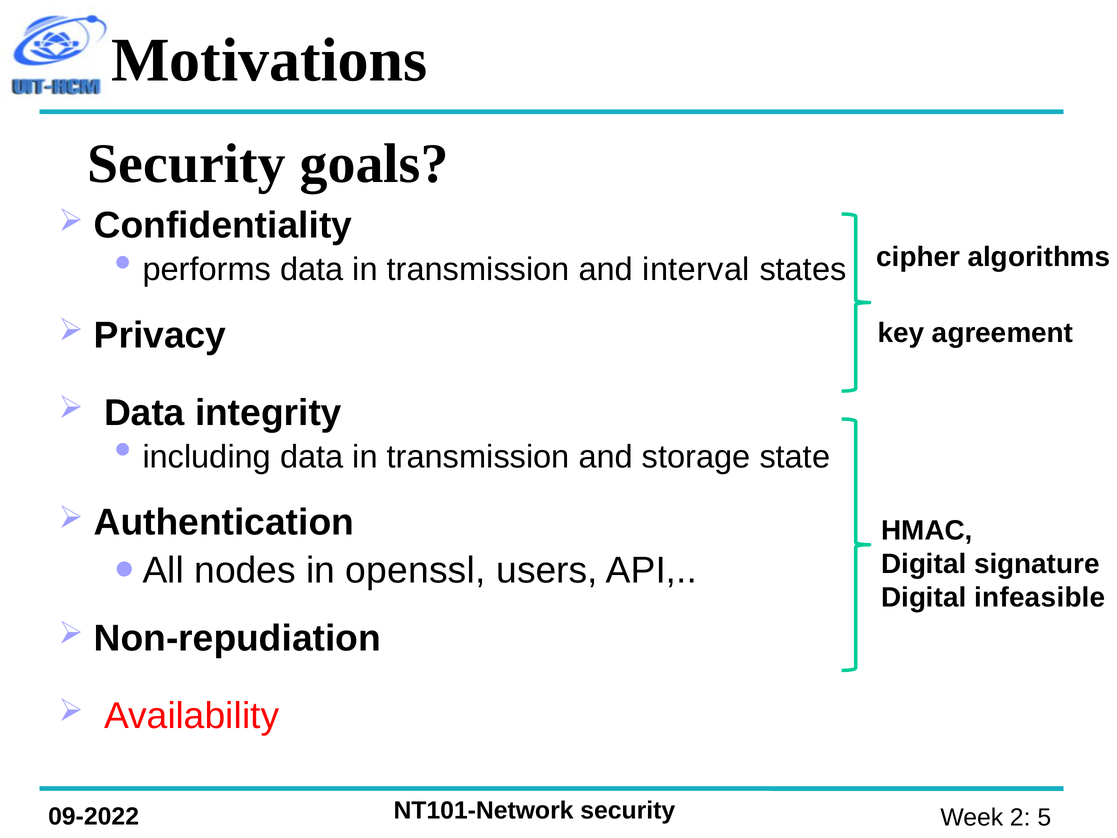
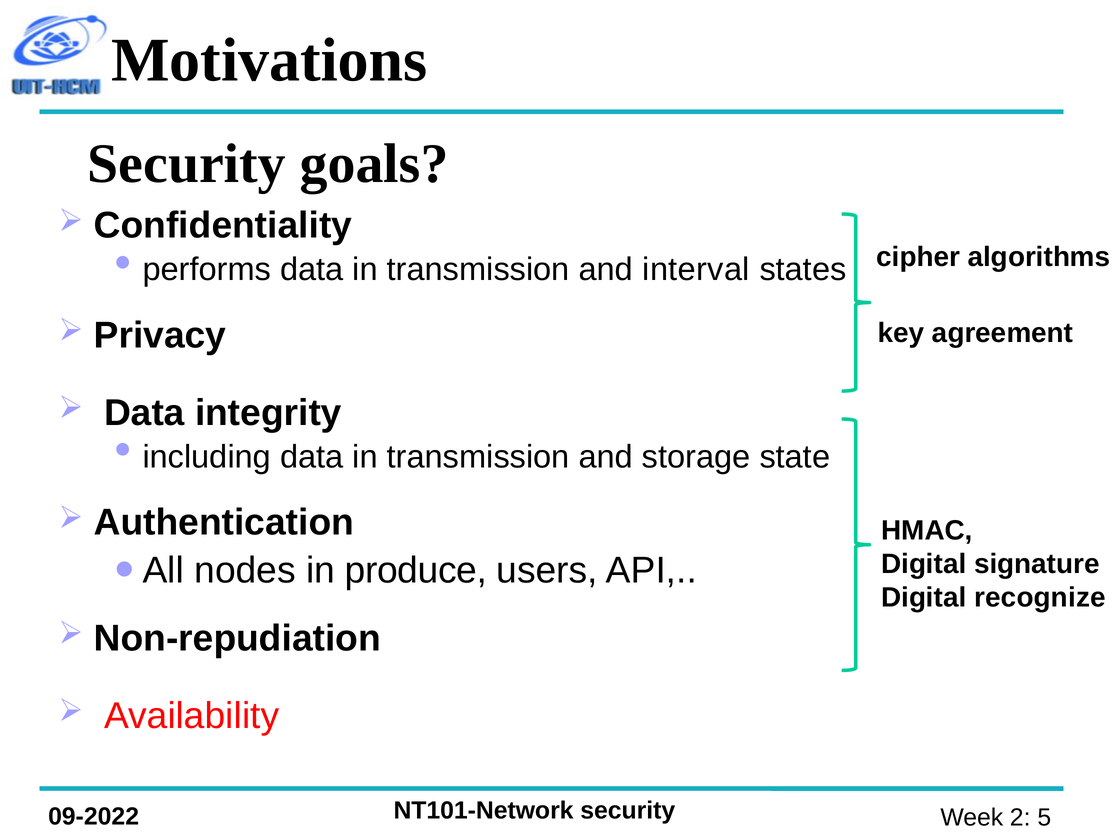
openssl: openssl -> produce
infeasible: infeasible -> recognize
